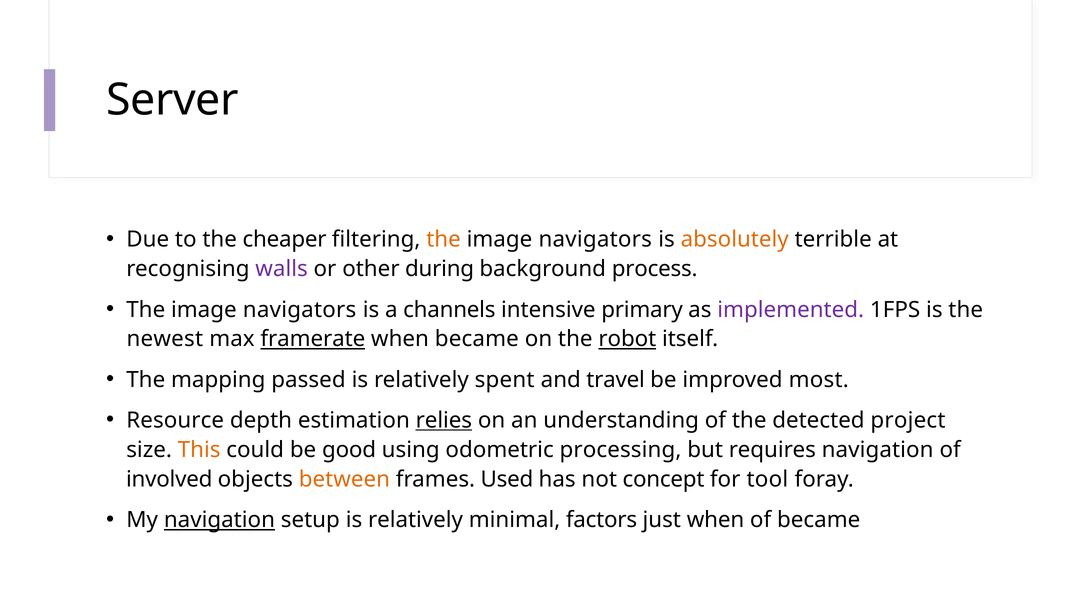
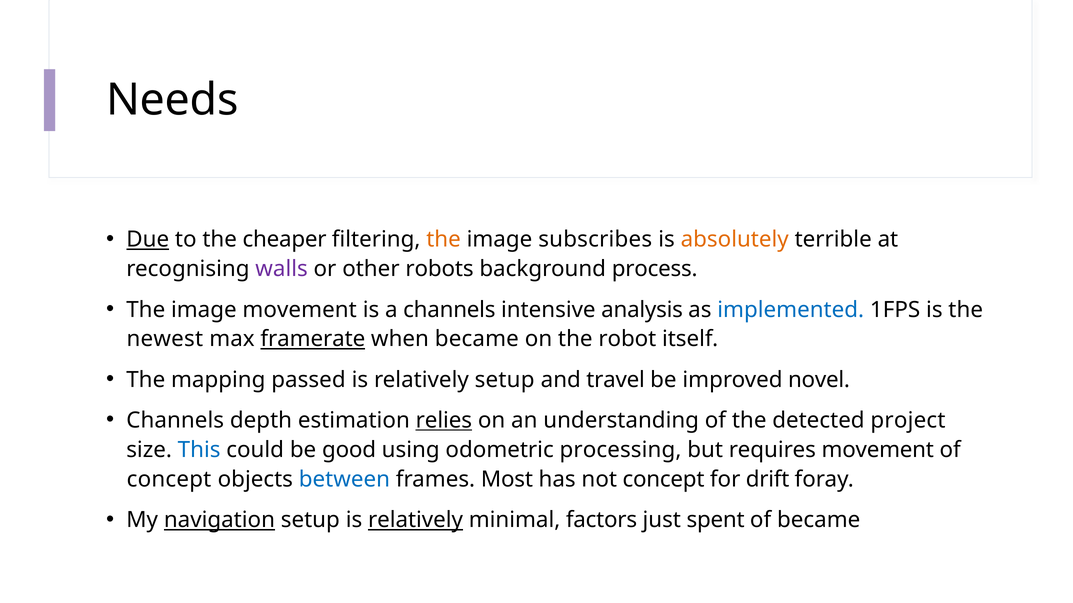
Server: Server -> Needs
Due underline: none -> present
navigators at (595, 240): navigators -> subscribes
during: during -> robots
navigators at (300, 310): navigators -> movement
primary: primary -> analysis
implemented colour: purple -> blue
robot underline: present -> none
relatively spent: spent -> setup
most: most -> novel
Resource at (175, 421): Resource -> Channels
This colour: orange -> blue
requires navigation: navigation -> movement
involved at (169, 480): involved -> concept
between colour: orange -> blue
Used: Used -> Most
tool: tool -> drift
relatively at (415, 520) underline: none -> present
just when: when -> spent
